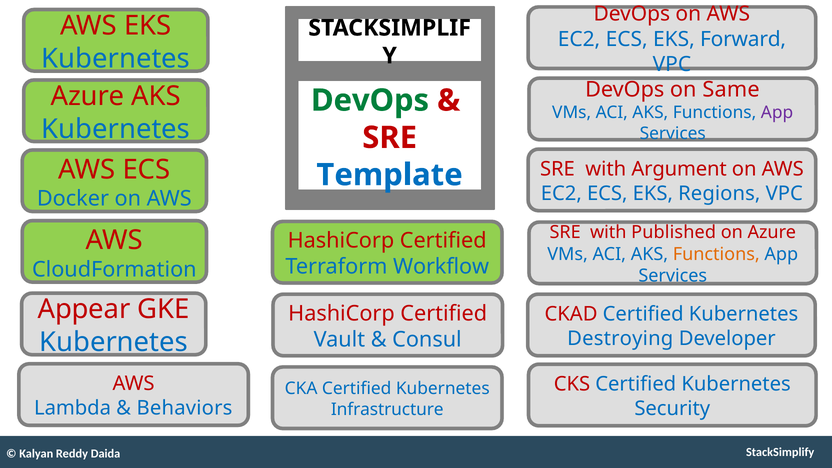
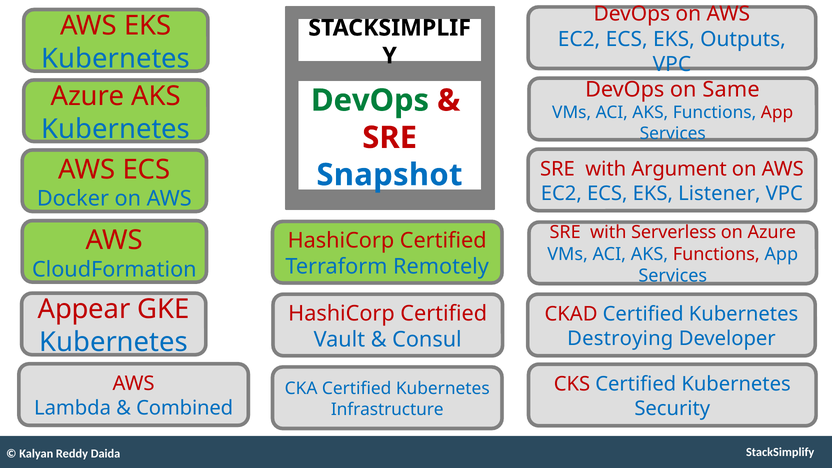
Forward: Forward -> Outputs
App at (777, 113) colour: purple -> red
Template: Template -> Snapshot
Regions: Regions -> Listener
Published: Published -> Serverless
Functions at (716, 254) colour: orange -> red
Workflow: Workflow -> Remotely
Behaviors: Behaviors -> Combined
